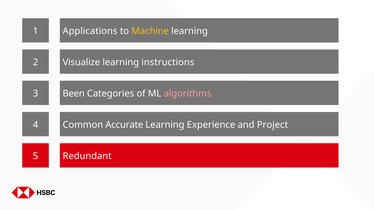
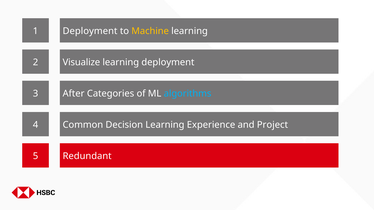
1 Applications: Applications -> Deployment
learning instructions: instructions -> deployment
Been: Been -> After
algorithms colour: pink -> light blue
Accurate: Accurate -> Decision
